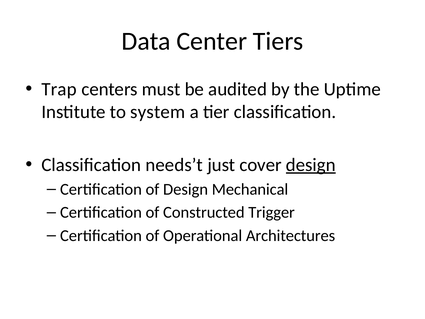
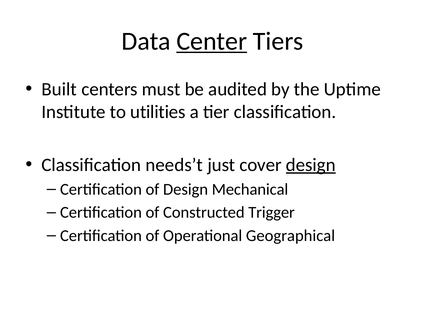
Center underline: none -> present
Trap: Trap -> Built
system: system -> utilities
Architectures: Architectures -> Geographical
